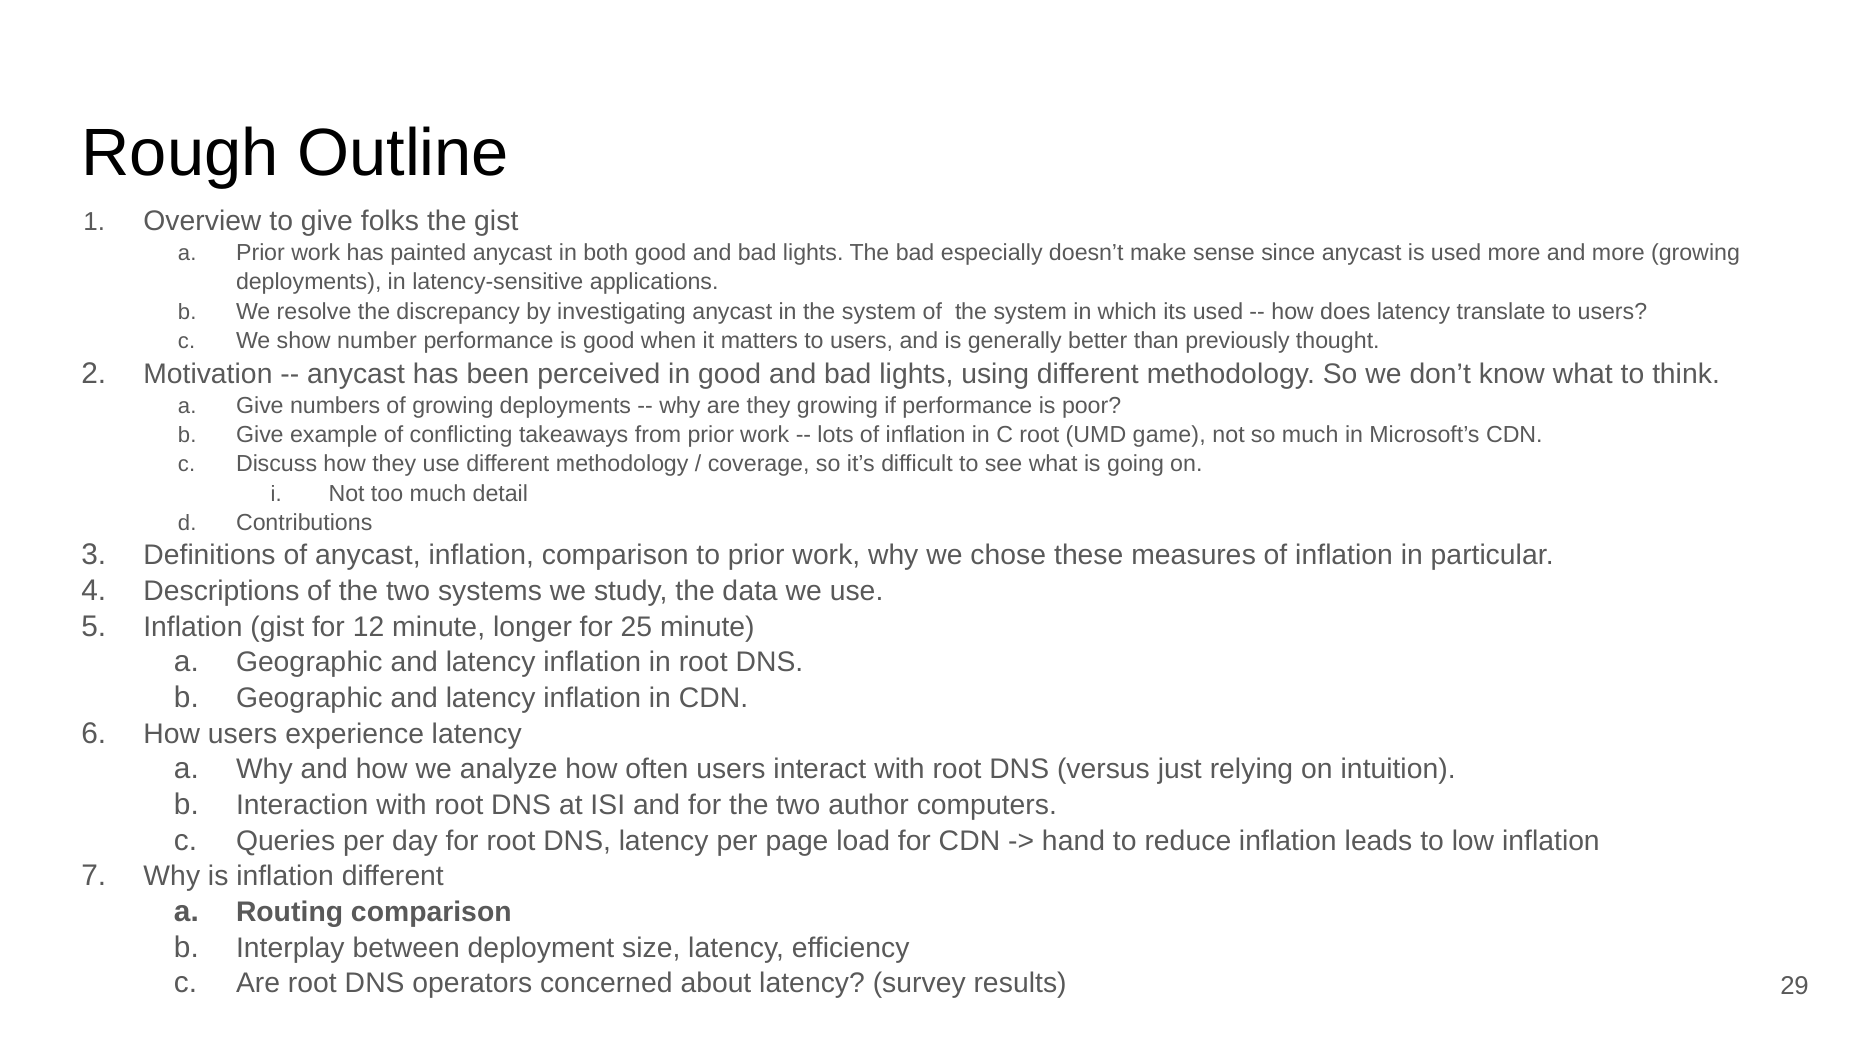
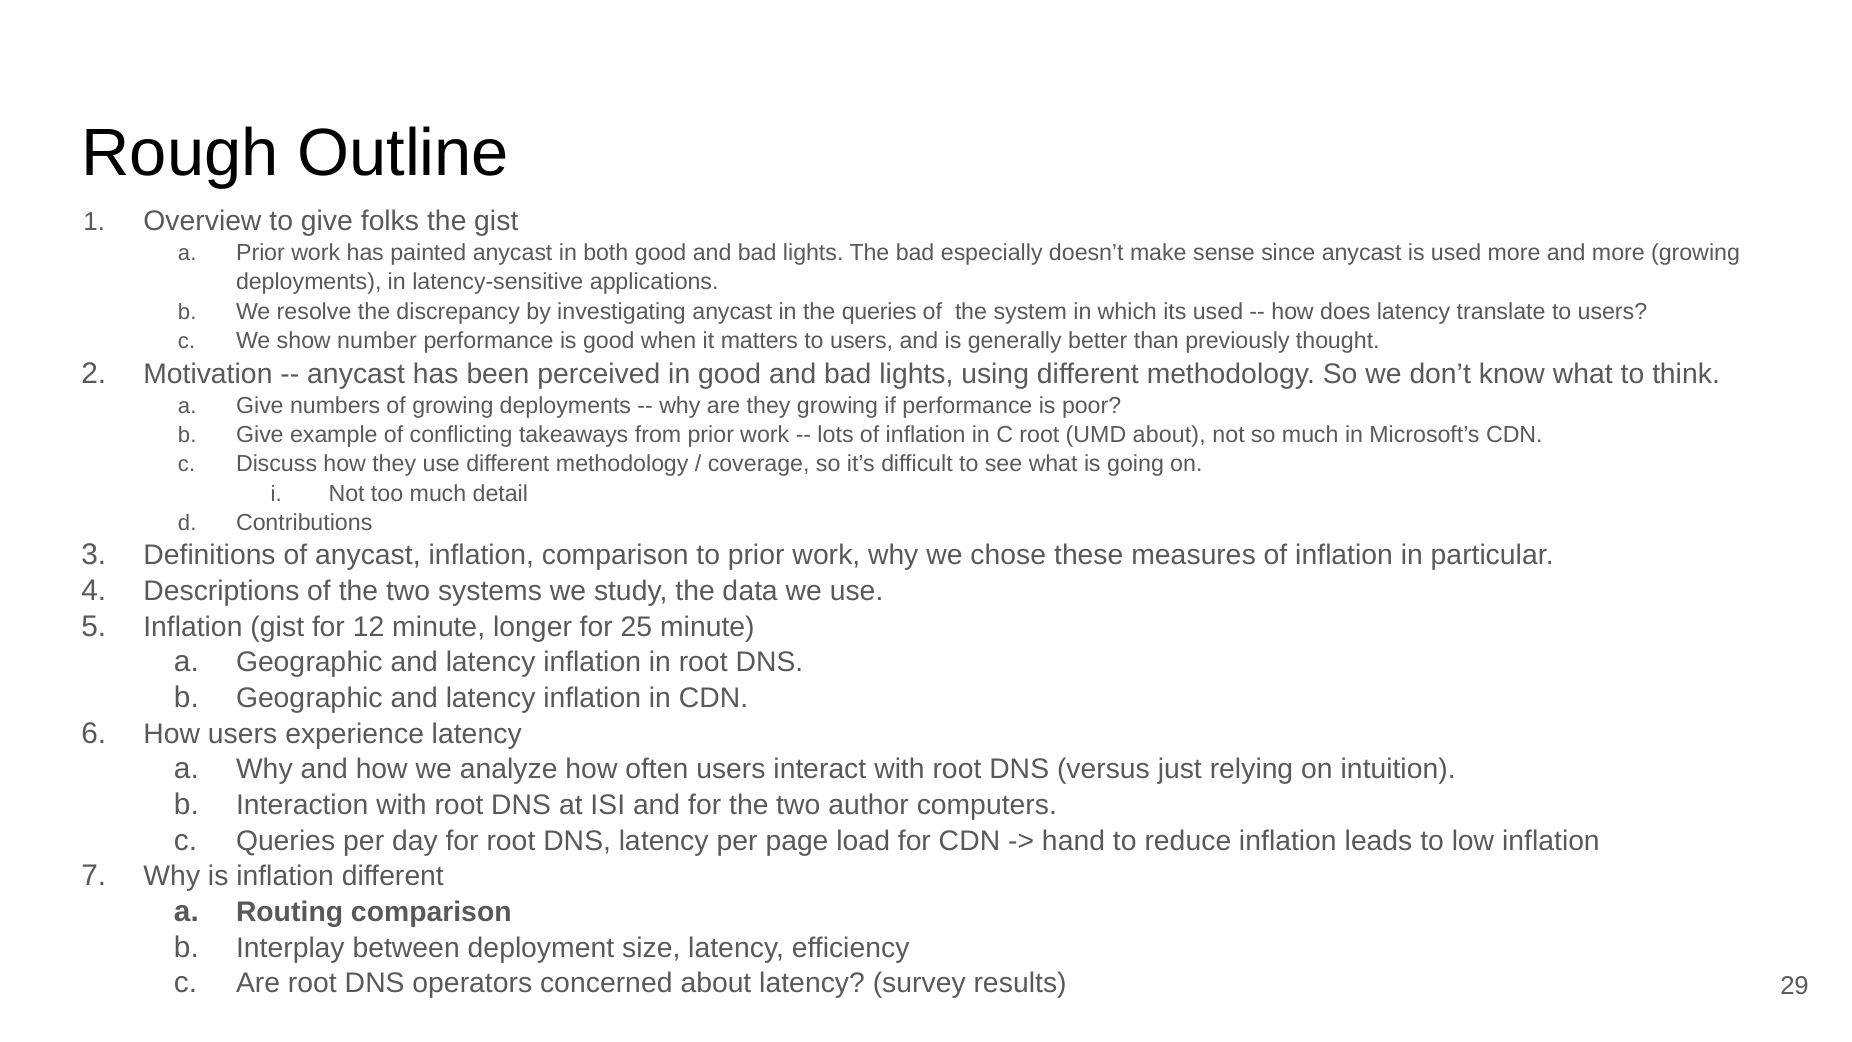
in the system: system -> queries
UMD game: game -> about
